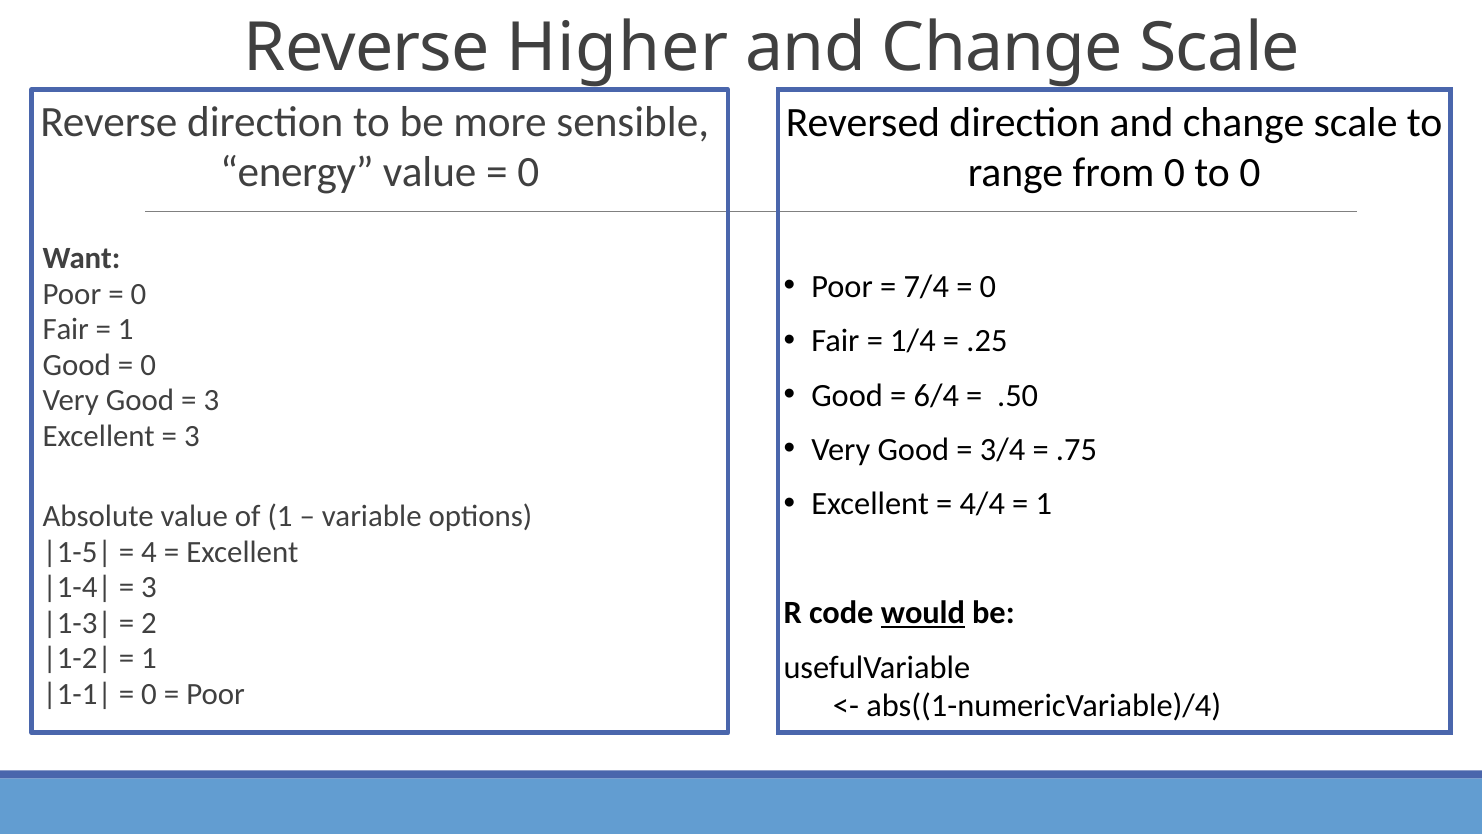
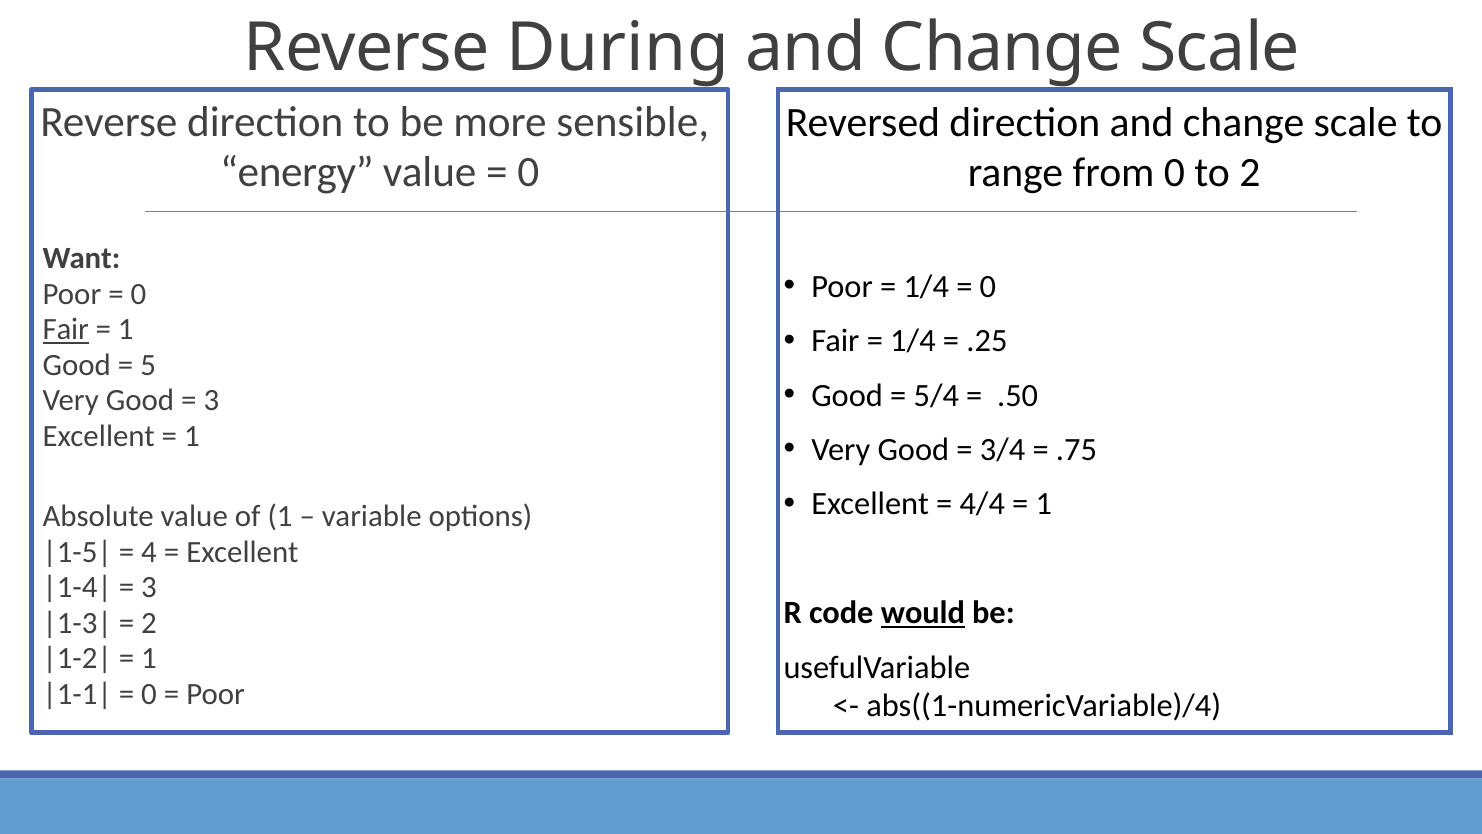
Higher: Higher -> During
to 0: 0 -> 2
7/4 at (926, 287): 7/4 -> 1/4
Fair at (66, 329) underline: none -> present
0 at (148, 365): 0 -> 5
6/4: 6/4 -> 5/4
3 at (192, 436): 3 -> 1
